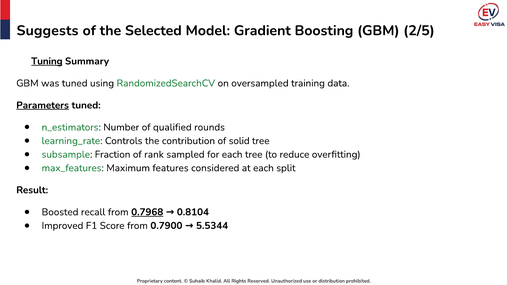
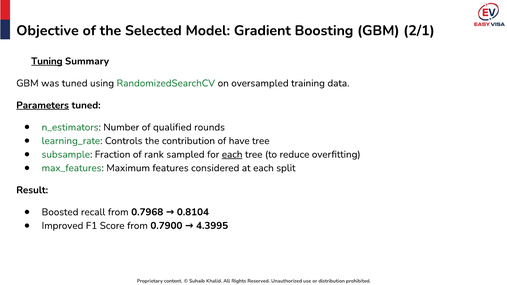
Suggests: Suggests -> Objective
2/5: 2/5 -> 2/1
solid: solid -> have
each at (232, 155) underline: none -> present
0.7968 underline: present -> none
5.5344: 5.5344 -> 4.3995
